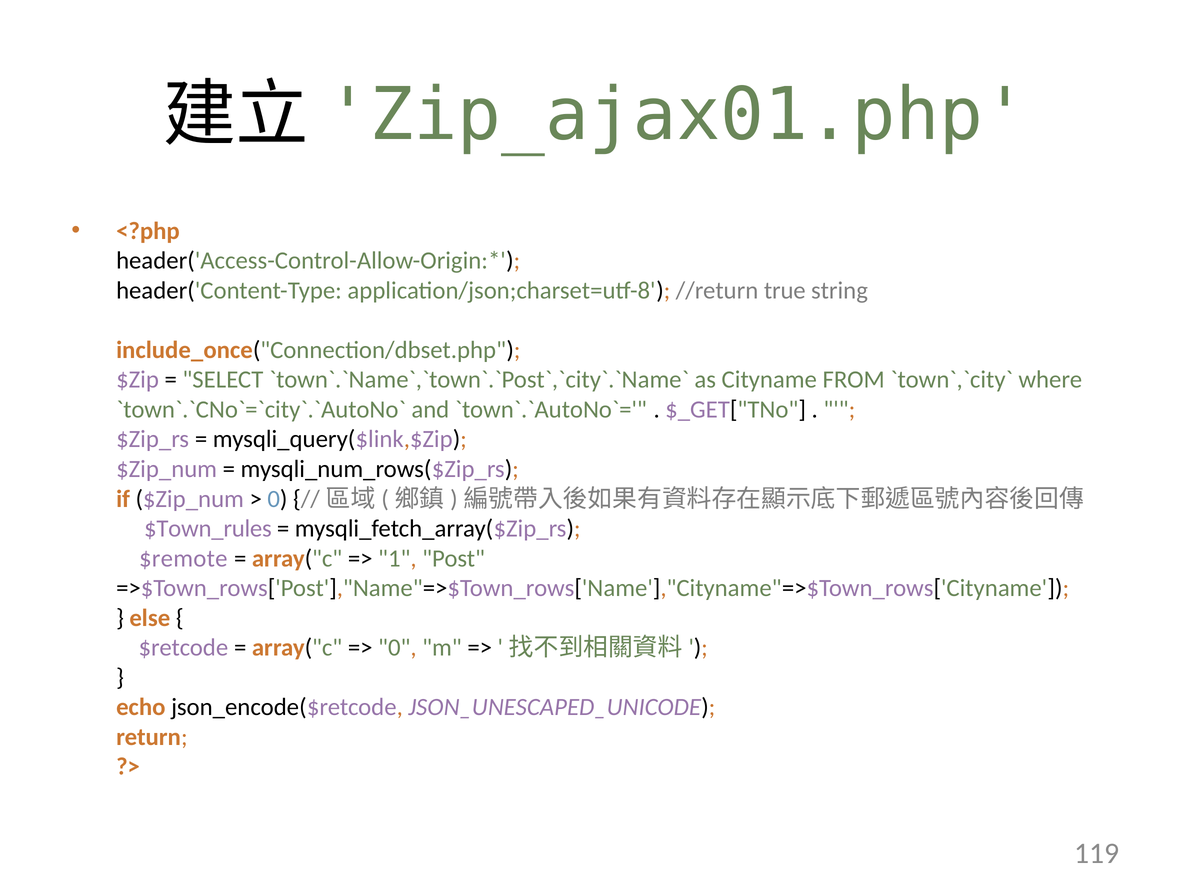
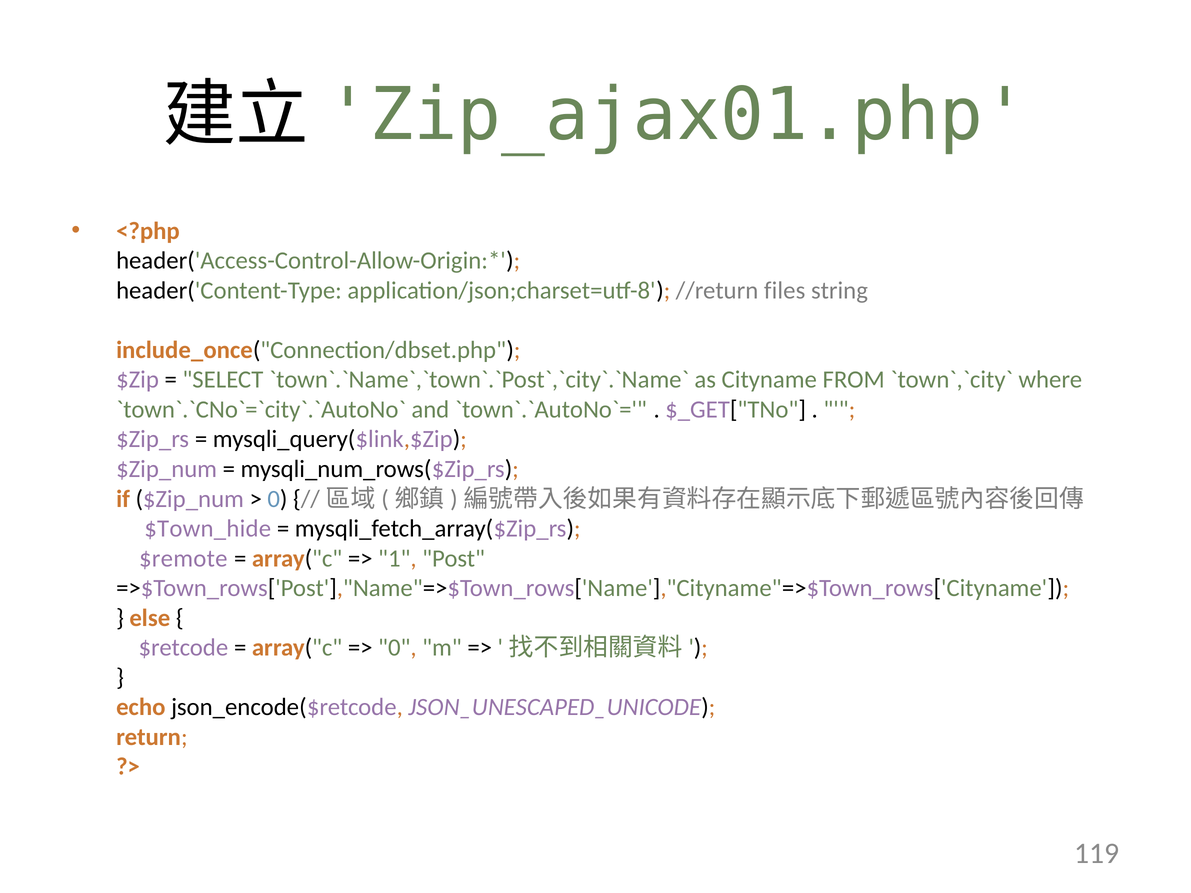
true: true -> files
$Town_rules: $Town_rules -> $Town_hide
